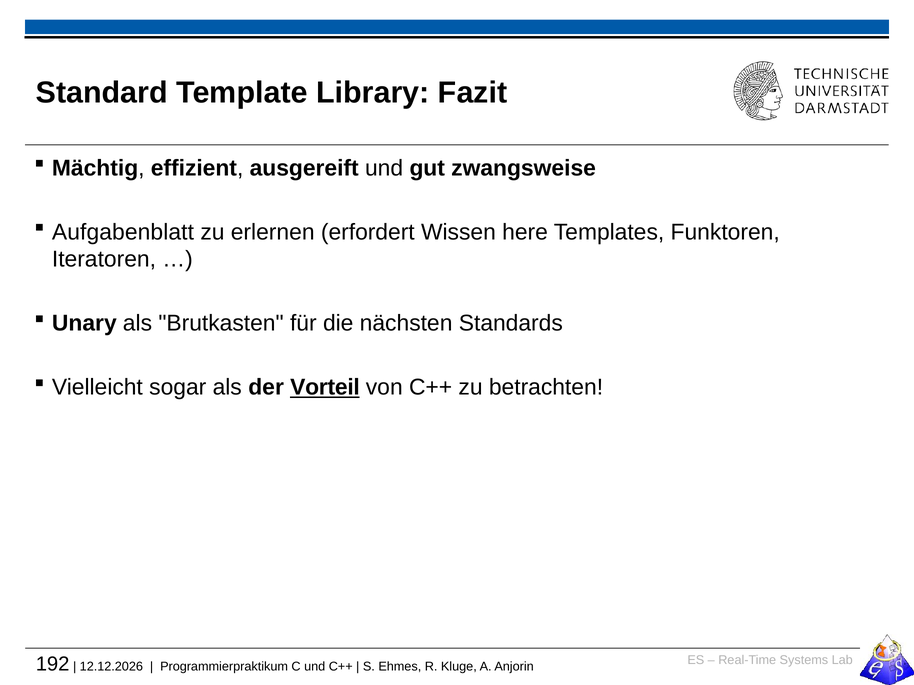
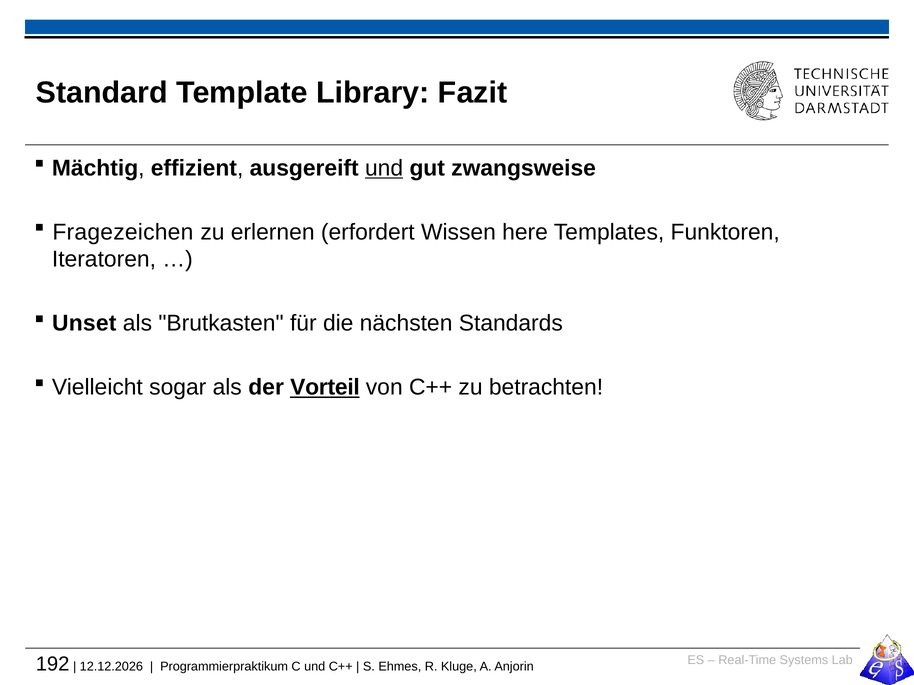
und at (384, 168) underline: none -> present
Aufgabenblatt: Aufgabenblatt -> Fragezeichen
Unary: Unary -> Unset
